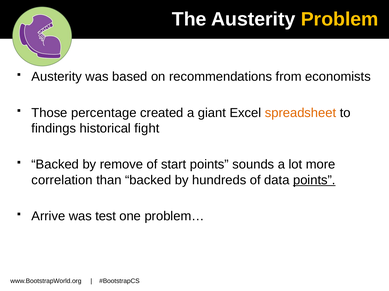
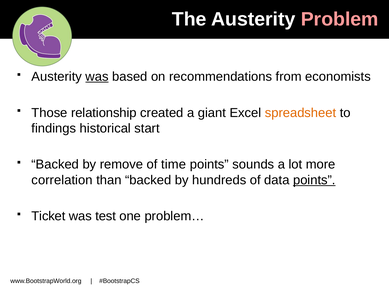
Problem colour: yellow -> pink
was at (97, 77) underline: none -> present
percentage: percentage -> relationship
fight: fight -> start
start: start -> time
Arrive: Arrive -> Ticket
